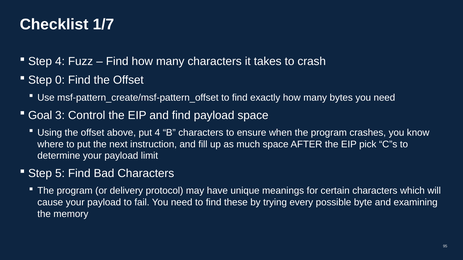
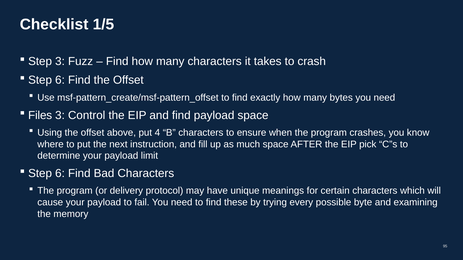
1/7: 1/7 -> 1/5
Step 4: 4 -> 3
0 at (60, 80): 0 -> 6
Goal: Goal -> Files
5 at (60, 174): 5 -> 6
